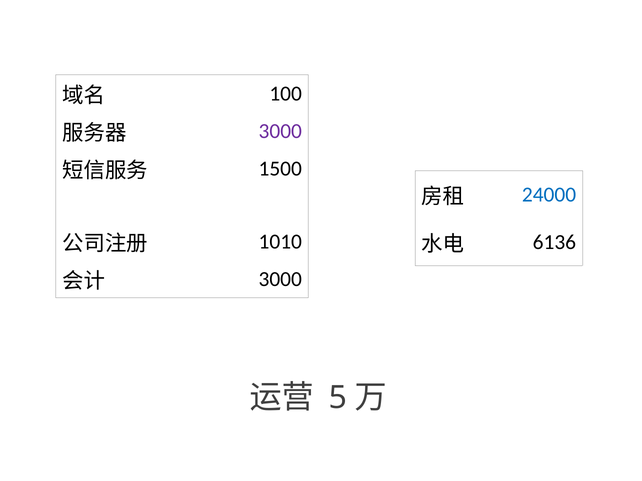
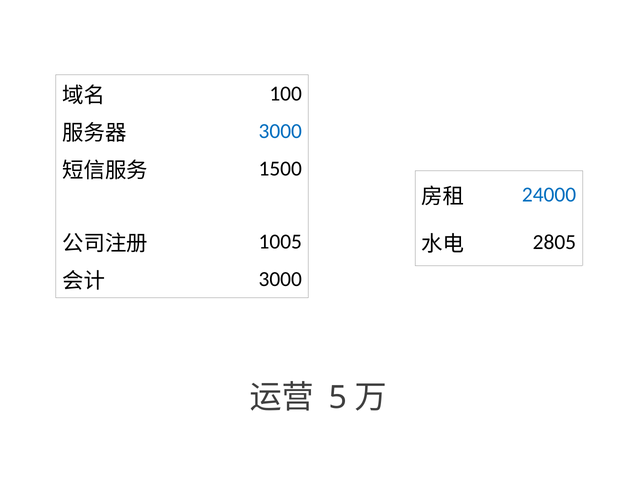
3000 at (280, 131) colour: purple -> blue
1010: 1010 -> 1005
6136: 6136 -> 2805
